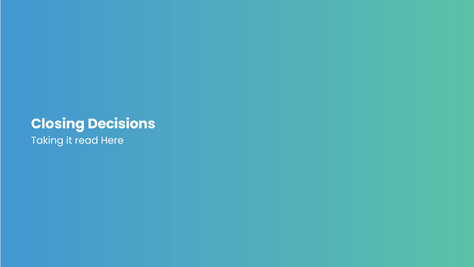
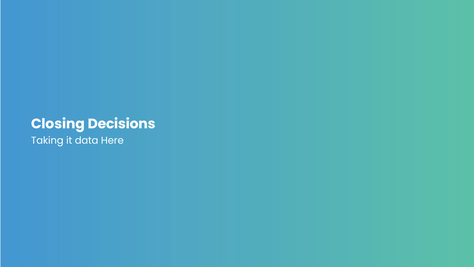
read: read -> data
